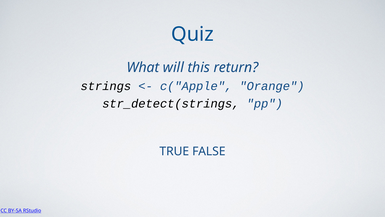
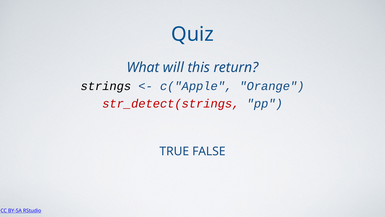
str_detect(strings colour: black -> red
